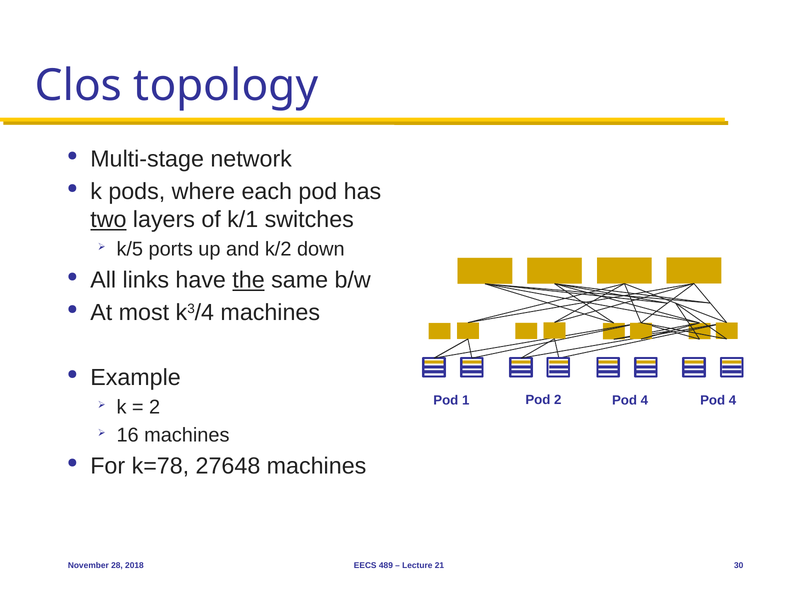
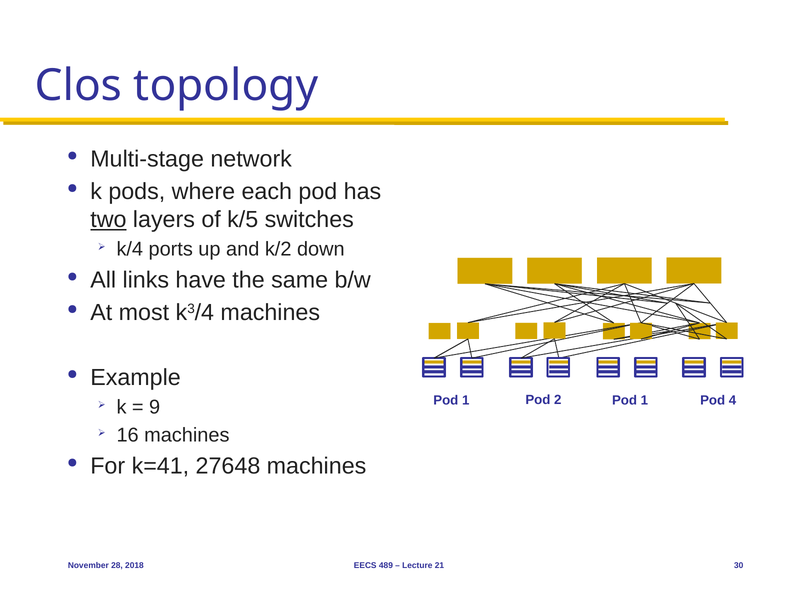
k/1: k/1 -> k/5
k/5: k/5 -> k/4
the underline: present -> none
2 Pod 4: 4 -> 1
2 at (155, 408): 2 -> 9
k=78: k=78 -> k=41
